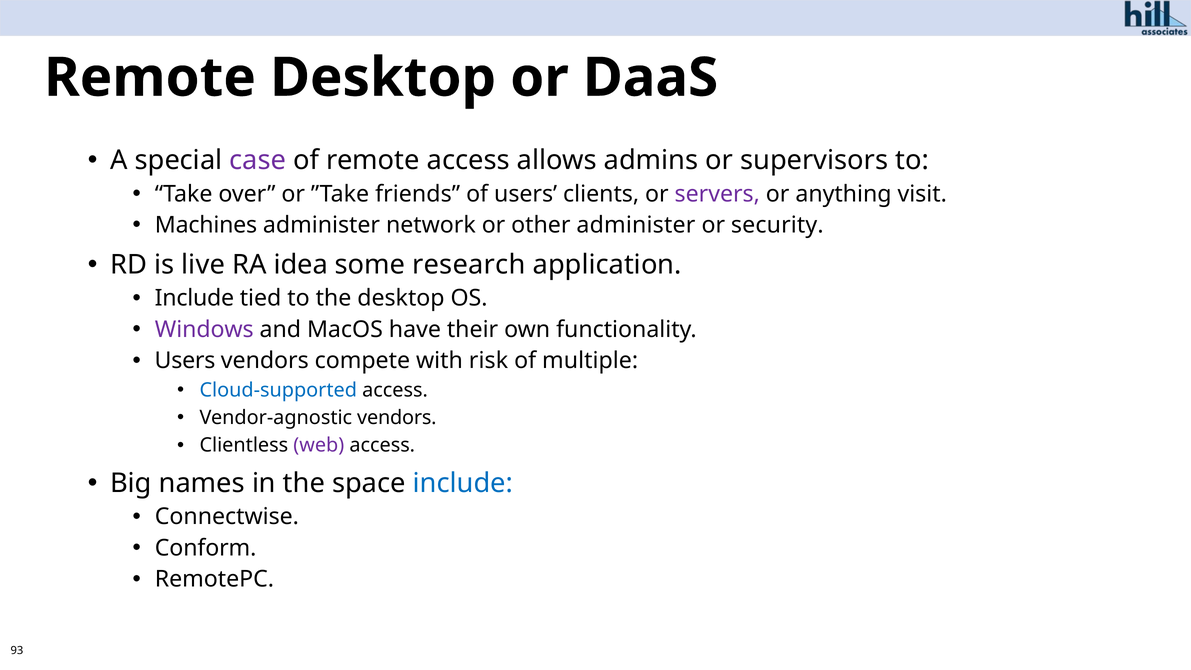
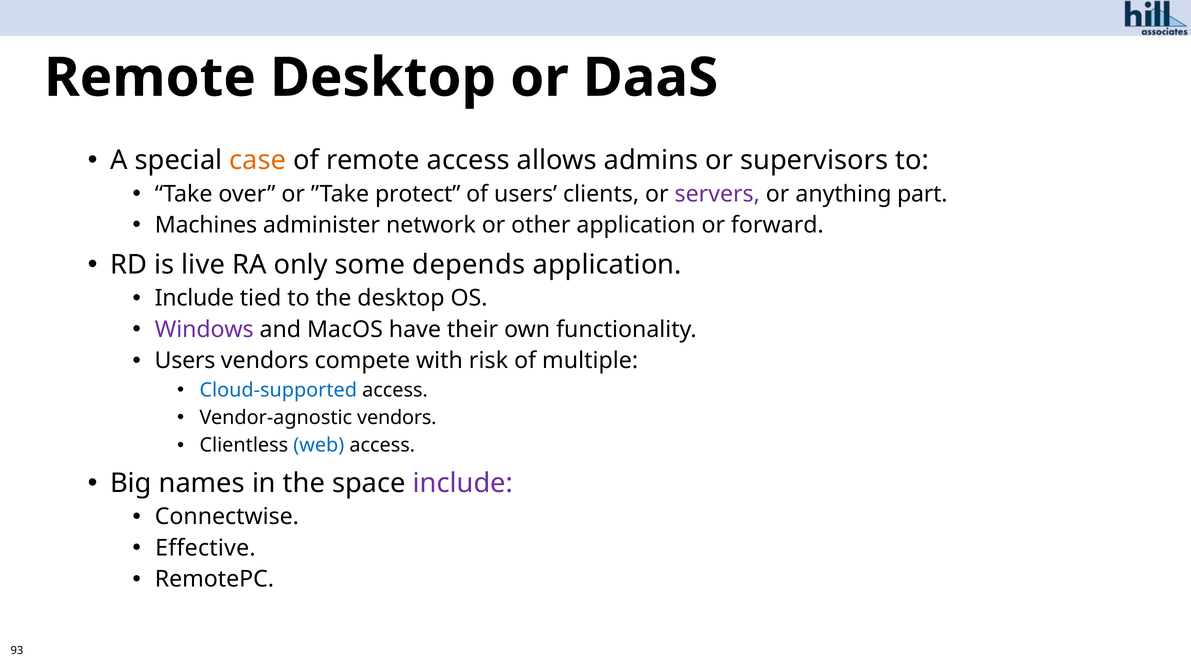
case colour: purple -> orange
friends: friends -> protect
visit: visit -> part
other administer: administer -> application
security: security -> forward
idea: idea -> only
research: research -> depends
web colour: purple -> blue
include at (463, 483) colour: blue -> purple
Conform: Conform -> Effective
